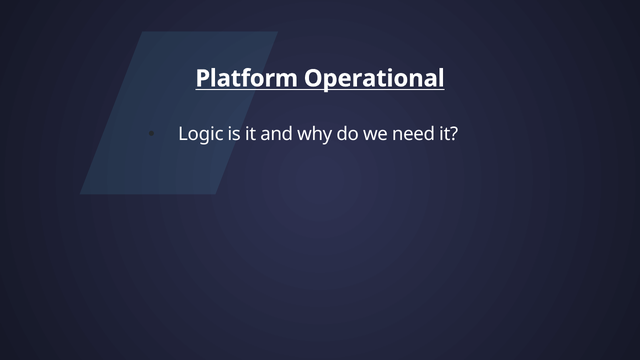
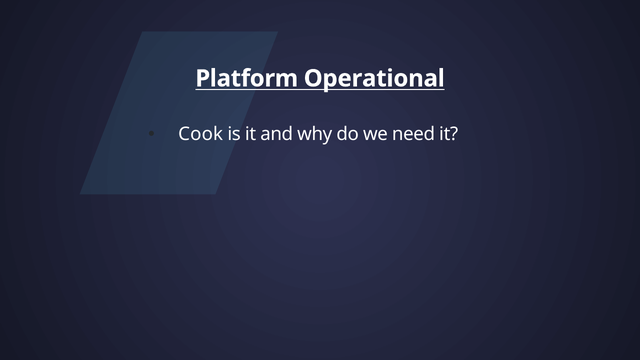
Logic: Logic -> Cook
